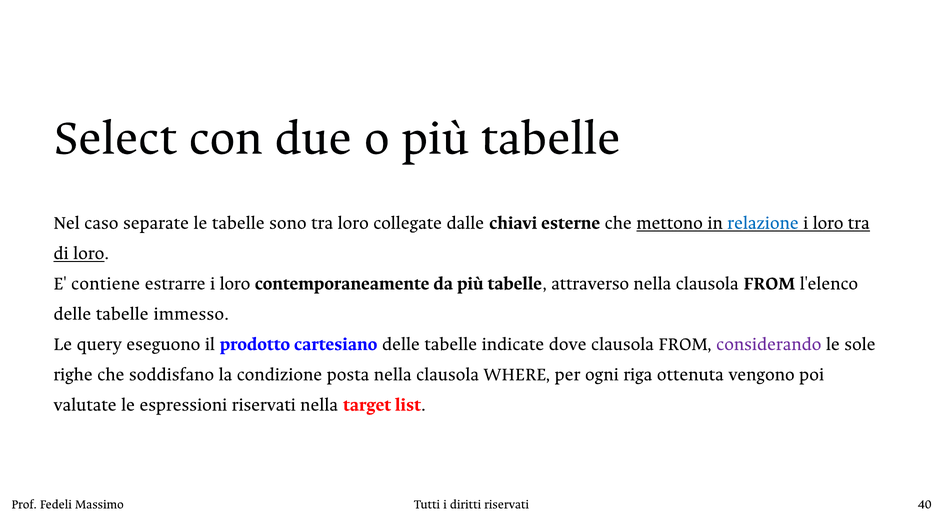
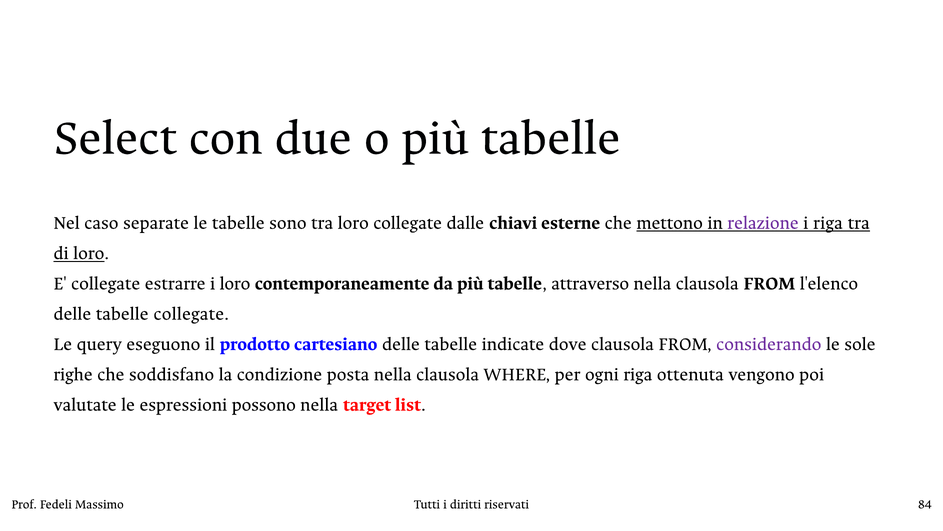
relazione colour: blue -> purple
loro at (828, 222): loro -> riga
E contiene: contiene -> collegate
tabelle immesso: immesso -> collegate
espressioni riservati: riservati -> possono
40: 40 -> 84
